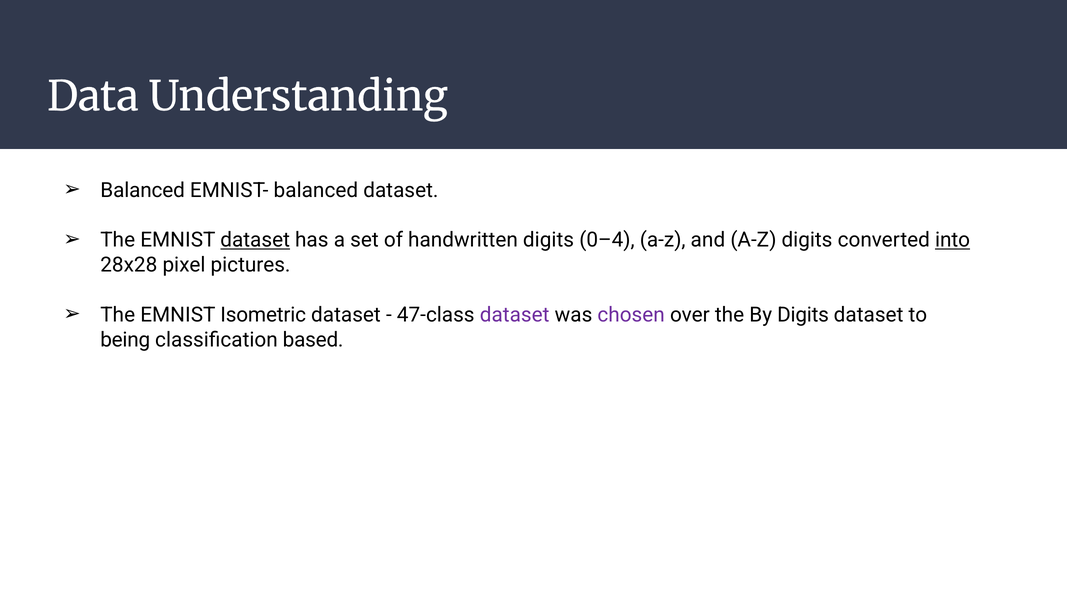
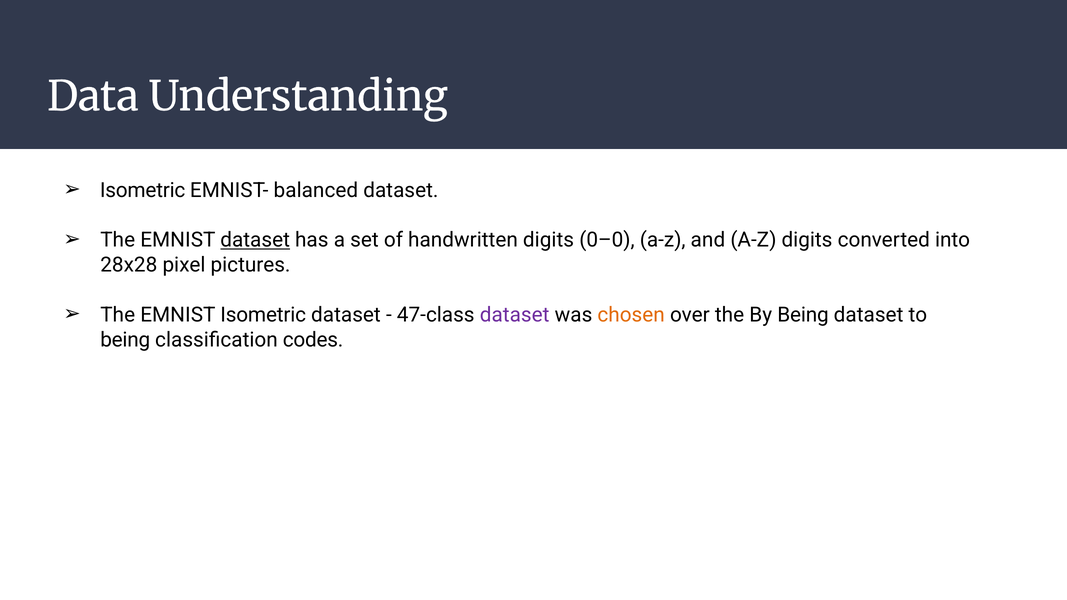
Balanced at (143, 190): Balanced -> Isometric
0–4: 0–4 -> 0–0
into underline: present -> none
chosen colour: purple -> orange
By Digits: Digits -> Being
based: based -> codes
